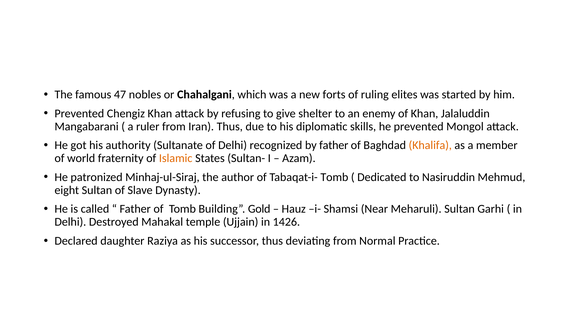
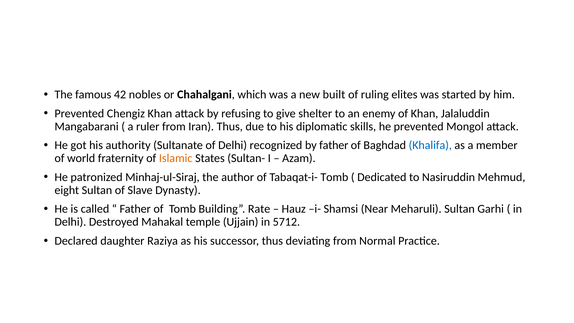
47: 47 -> 42
forts: forts -> built
Khalifa colour: orange -> blue
Gold: Gold -> Rate
1426: 1426 -> 5712
